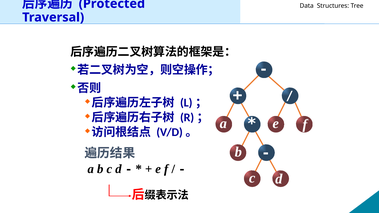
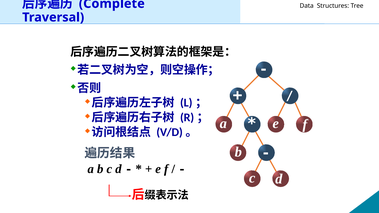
Protected: Protected -> Complete
